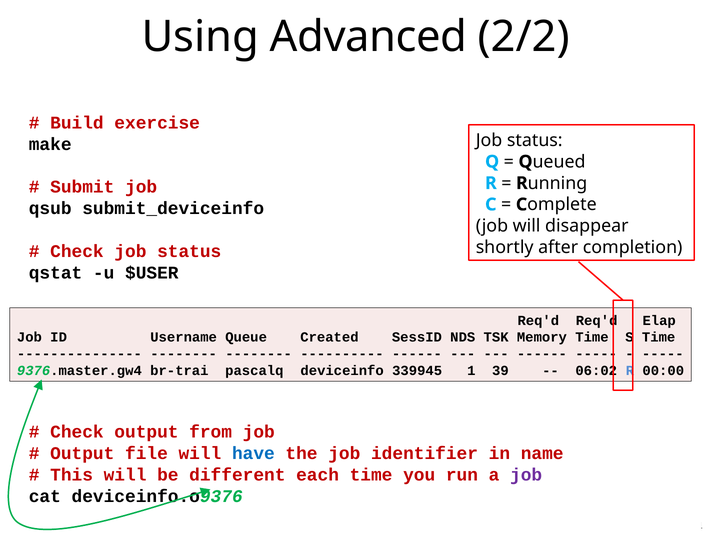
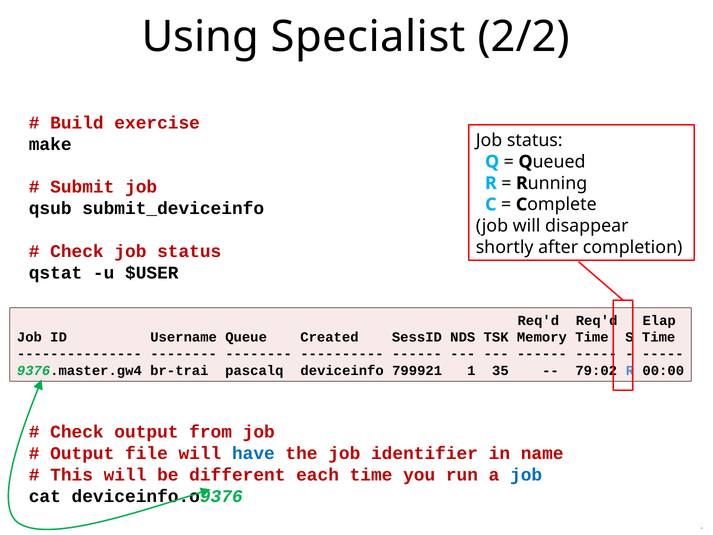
Advanced: Advanced -> Specialist
339945: 339945 -> 799921
39: 39 -> 35
06:02: 06:02 -> 79:02
job at (526, 475) colour: purple -> blue
